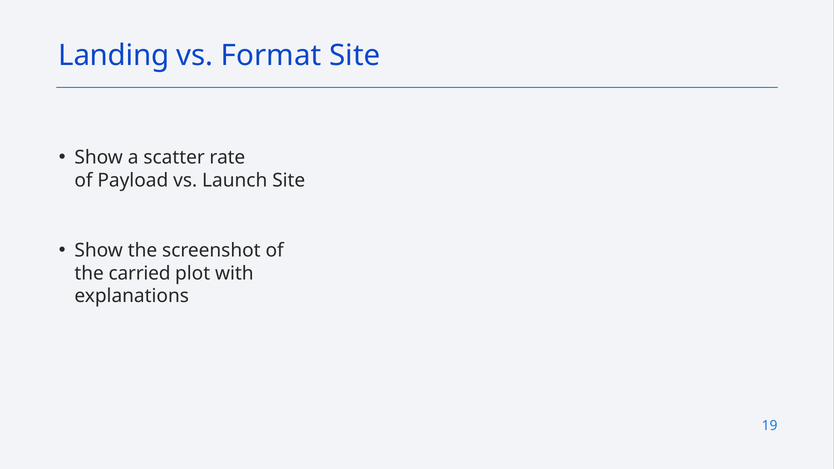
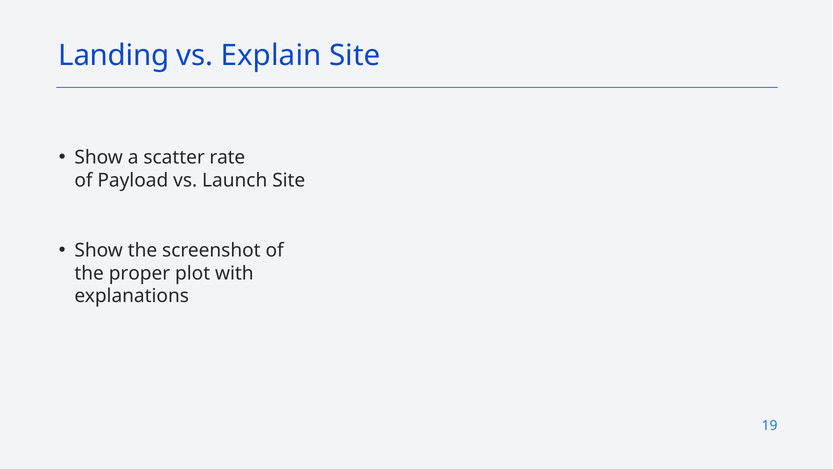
Format: Format -> Explain
carried: carried -> proper
